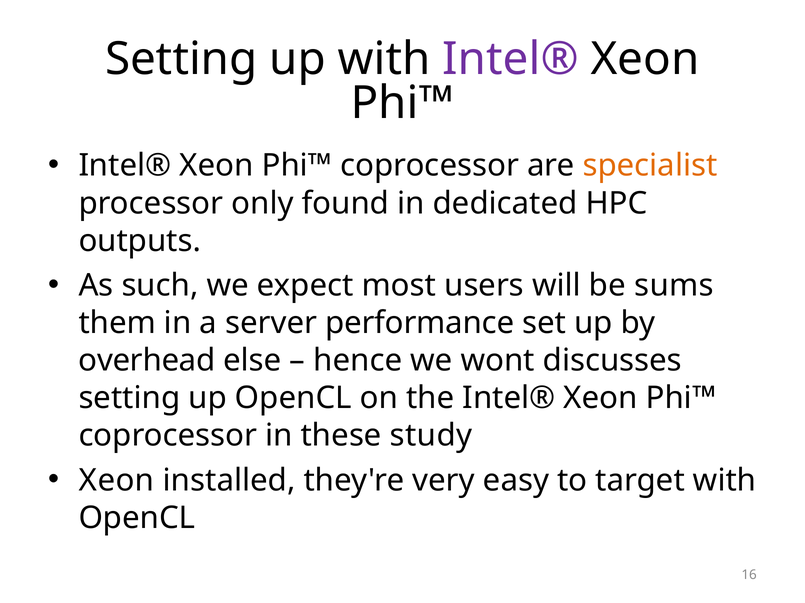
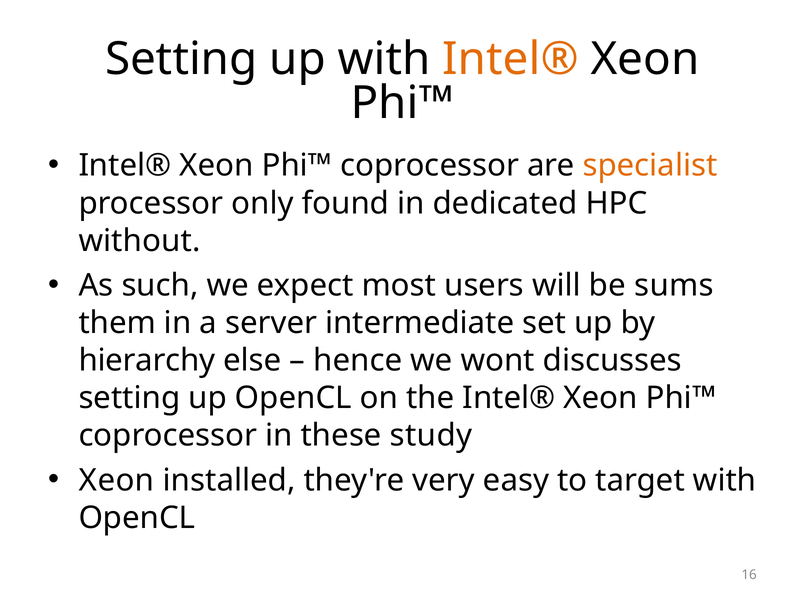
Intel® at (511, 59) colour: purple -> orange
outputs: outputs -> without
performance: performance -> intermediate
overhead: overhead -> hierarchy
